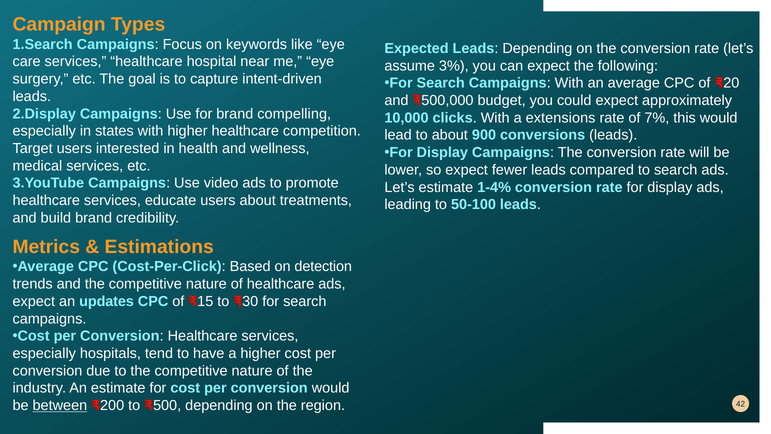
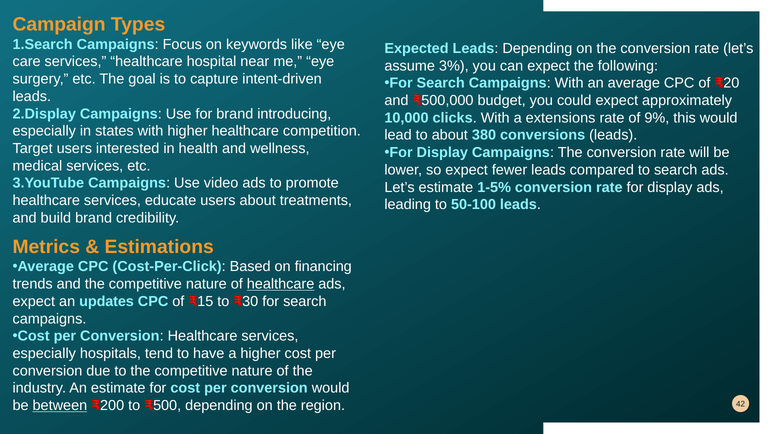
compelling: compelling -> introducing
7%: 7% -> 9%
900: 900 -> 380
1-4%: 1-4% -> 1-5%
detection: detection -> financing
healthcare at (281, 284) underline: none -> present
